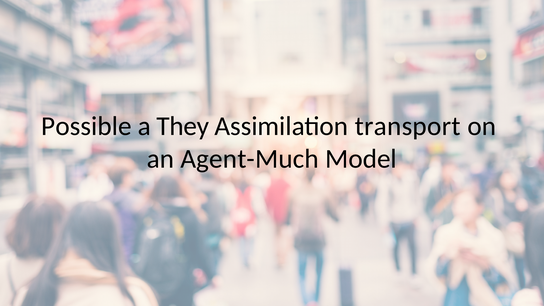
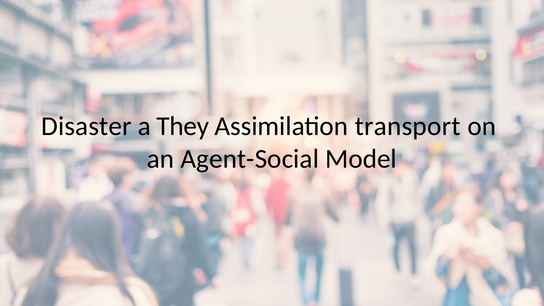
Possible: Possible -> Disaster
Agent-Much: Agent-Much -> Agent-Social
